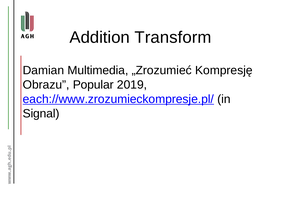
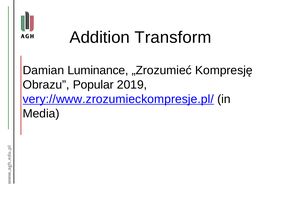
Multimedia: Multimedia -> Luminance
each://www.zrozumieckompresje.pl/: each://www.zrozumieckompresje.pl/ -> very://www.zrozumieckompresje.pl/
Signal: Signal -> Media
